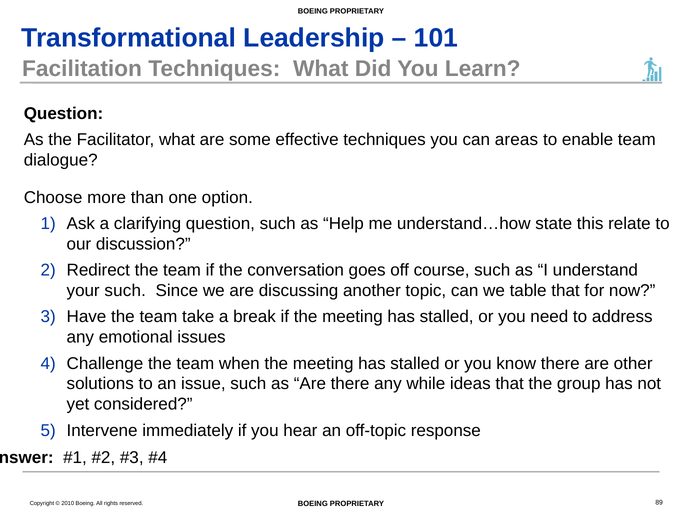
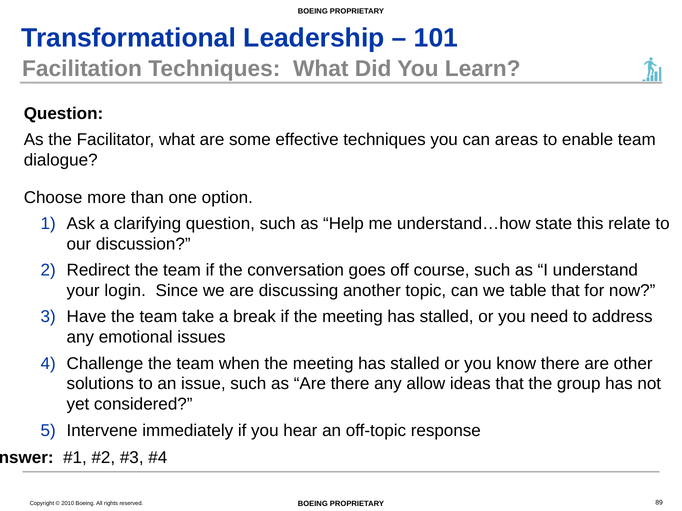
your such: such -> login
while: while -> allow
